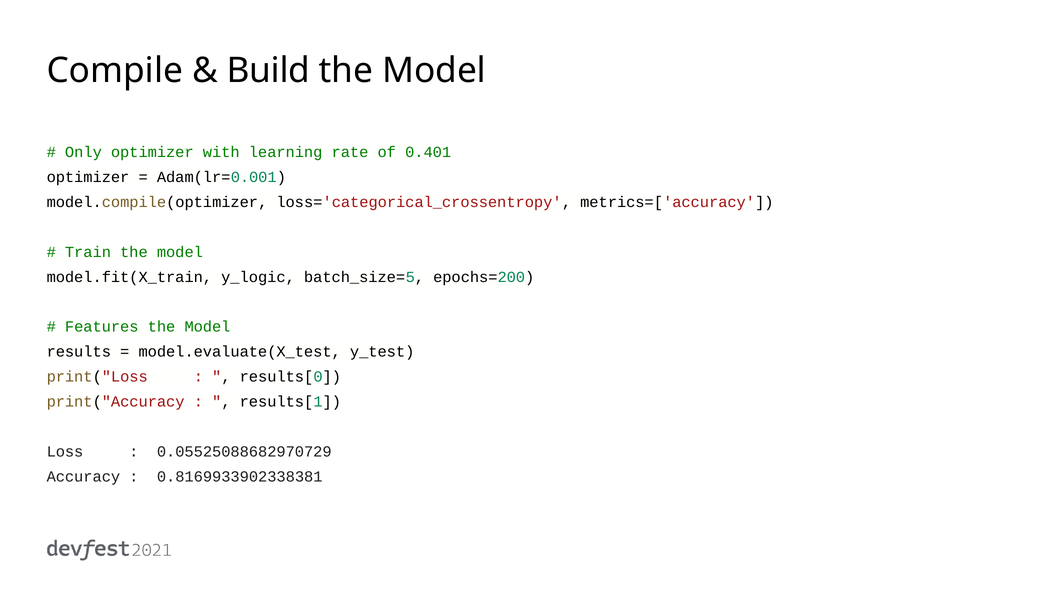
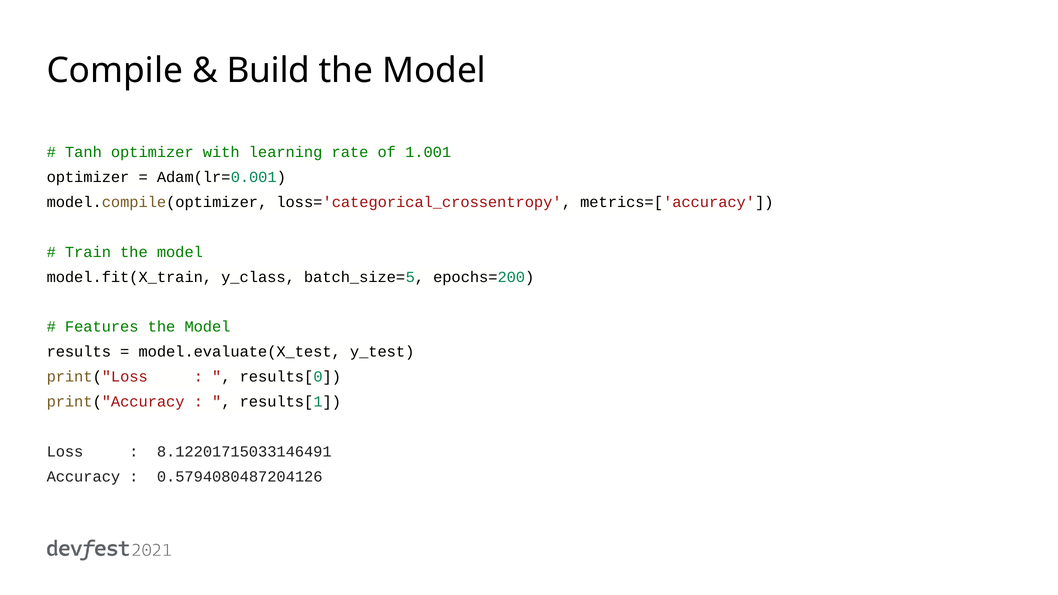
Only: Only -> Tanh
0.401: 0.401 -> 1.001
y_logic: y_logic -> y_class
0.05525088682970729: 0.05525088682970729 -> 8.12201715033146491
0.8169933902338381: 0.8169933902338381 -> 0.5794080487204126
